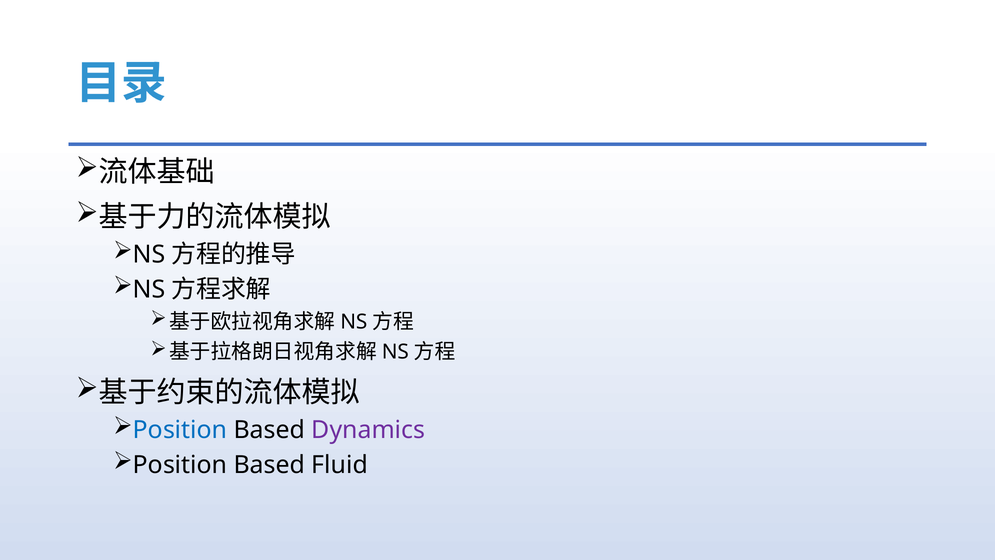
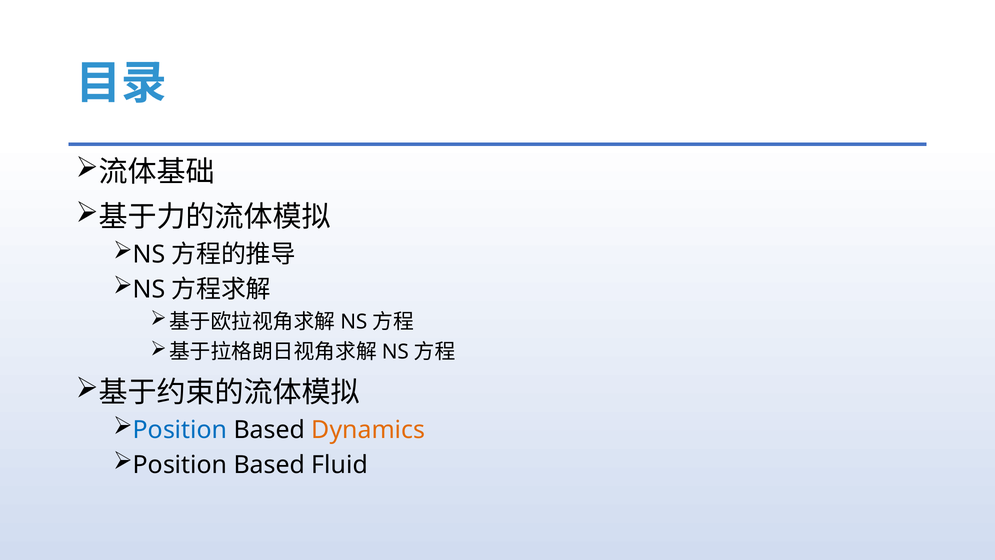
Dynamics colour: purple -> orange
